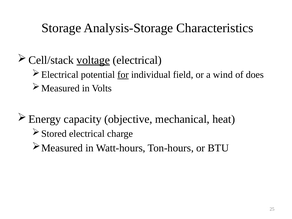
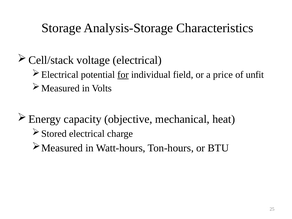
voltage underline: present -> none
wind: wind -> price
does: does -> unfit
